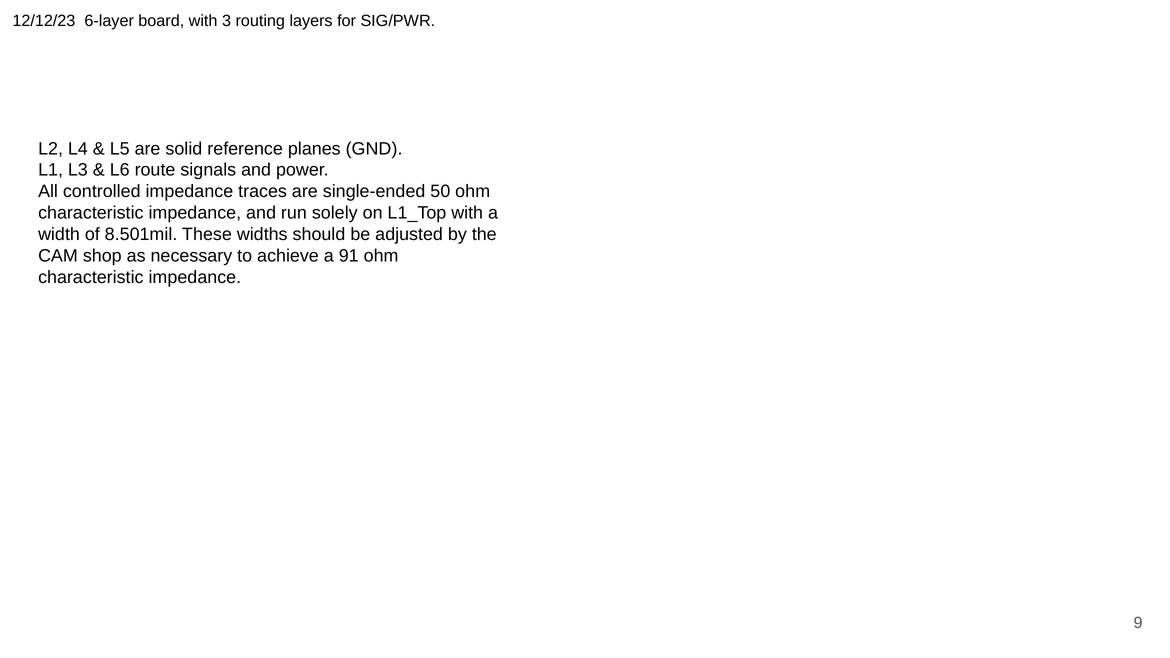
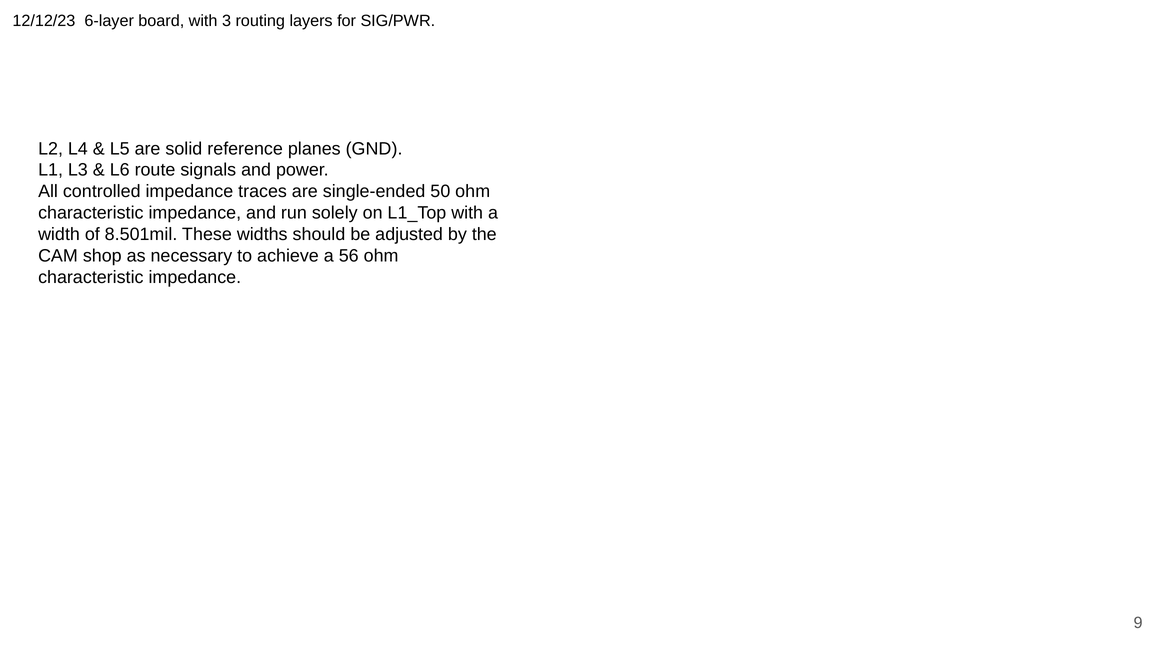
91: 91 -> 56
